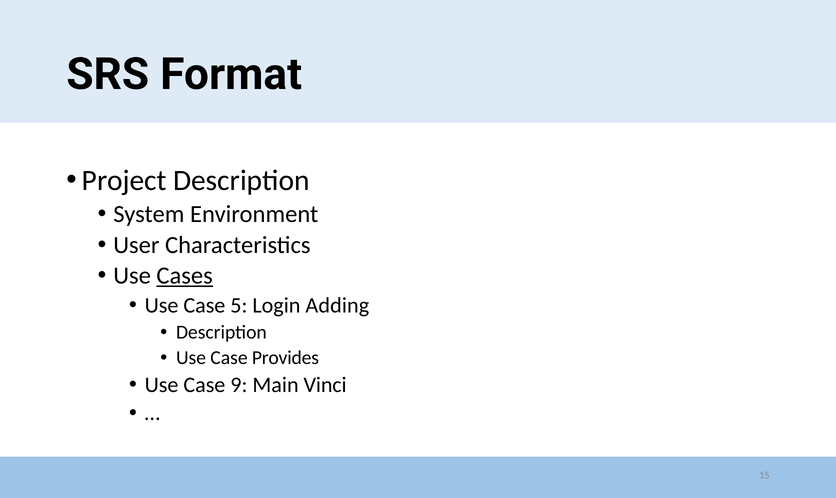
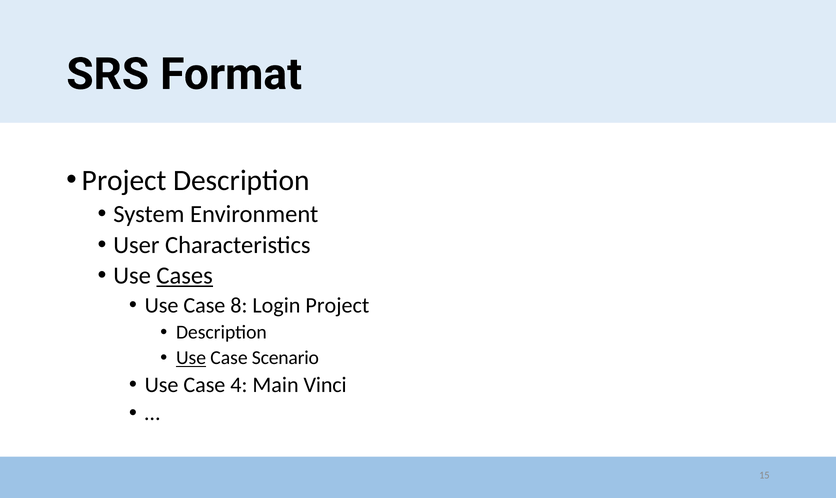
5: 5 -> 8
Login Adding: Adding -> Project
Use at (191, 358) underline: none -> present
Provides: Provides -> Scenario
9: 9 -> 4
